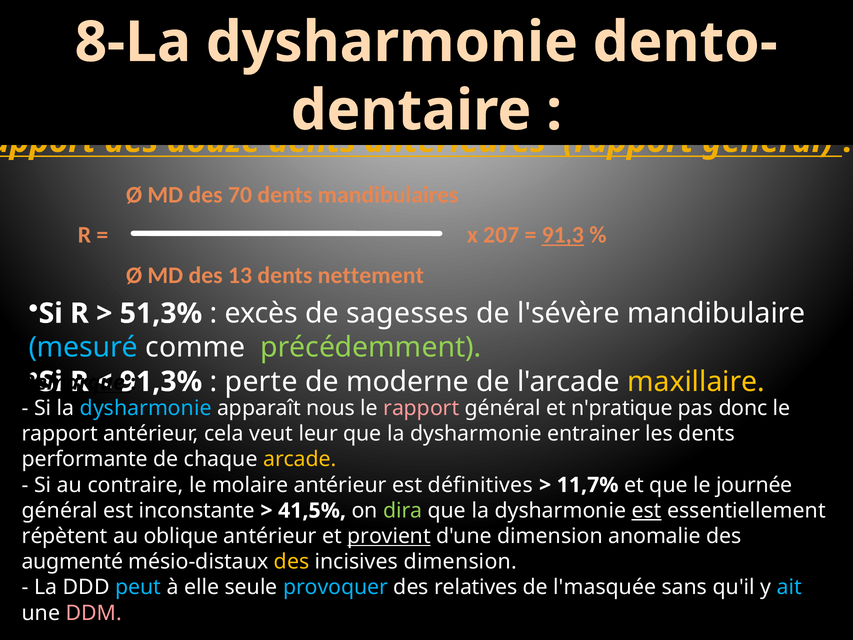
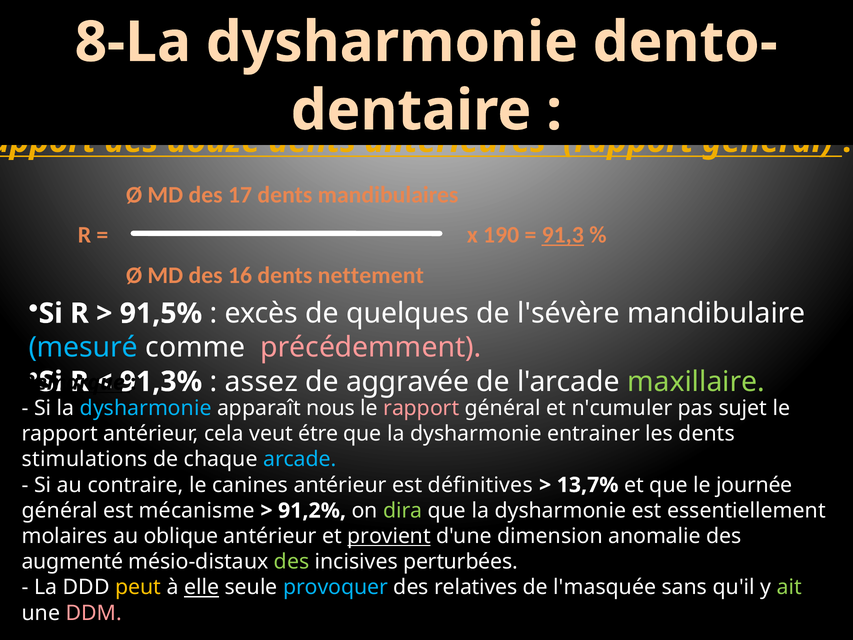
70: 70 -> 17
207: 207 -> 190
13: 13 -> 16
51,3%: 51,3% -> 91,5%
sagesses: sagesses -> quelques
précédemment colour: light green -> pink
perte: perte -> assez
moderne: moderne -> aggravée
maxillaire colour: yellow -> light green
n'pratique: n'pratique -> n'cumuler
donc: donc -> sujet
leur: leur -> étre
performante: performante -> stimulations
arcade colour: yellow -> light blue
molaire: molaire -> canines
11,7%: 11,7% -> 13,7%
inconstante: inconstante -> mécanisme
41,5%: 41,5% -> 91,2%
est at (647, 510) underline: present -> none
répètent: répètent -> molaires
des at (292, 562) colour: yellow -> light green
incisives dimension: dimension -> perturbées
peut colour: light blue -> yellow
elle underline: none -> present
ait colour: light blue -> light green
